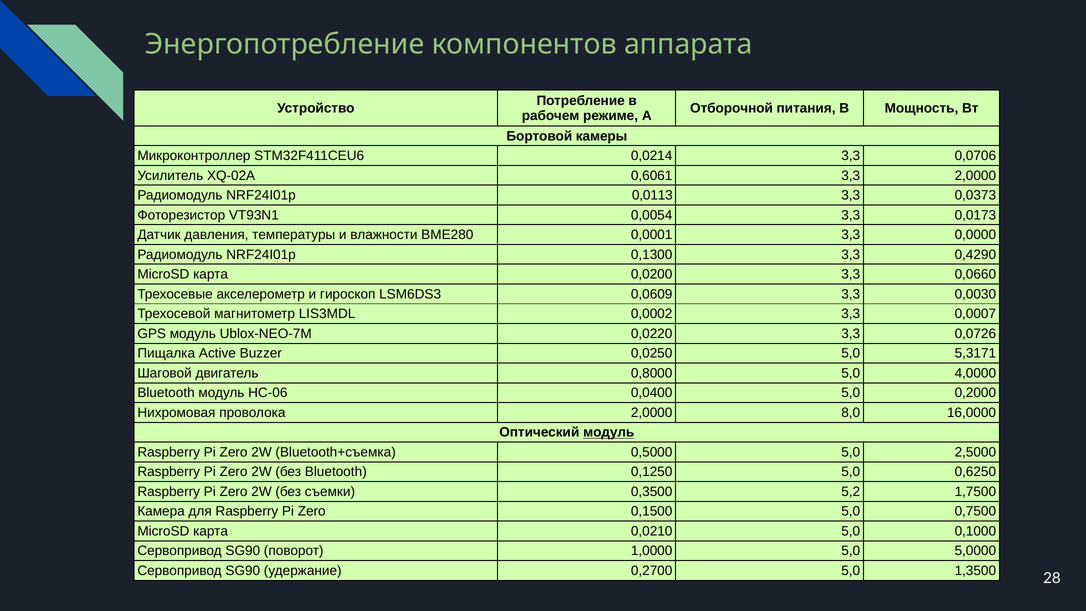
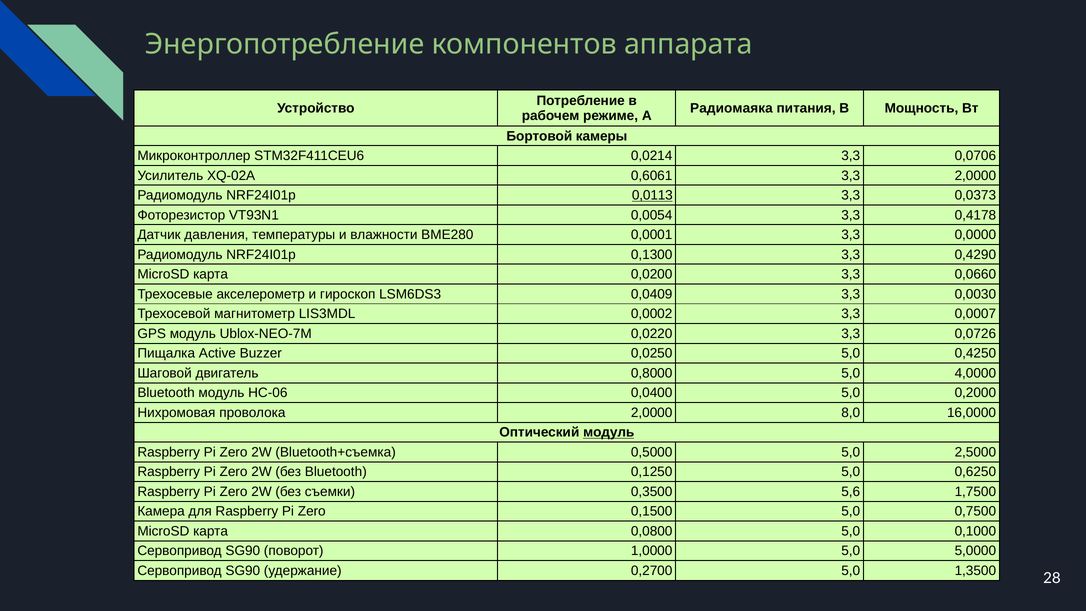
Отборочной: Отборочной -> Радиомаяка
0,0113 underline: none -> present
0,0173: 0,0173 -> 0,4178
0,0609: 0,0609 -> 0,0409
5,3171: 5,3171 -> 0,4250
5,2: 5,2 -> 5,6
0,0210: 0,0210 -> 0,0800
